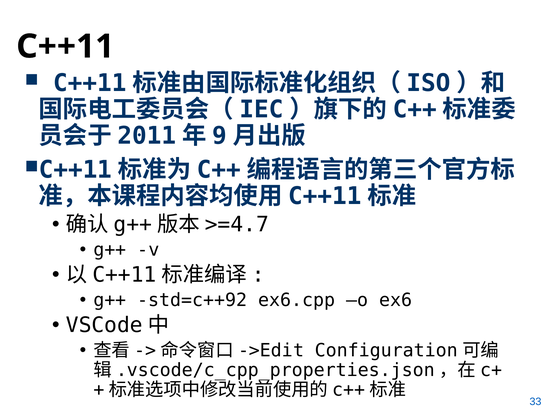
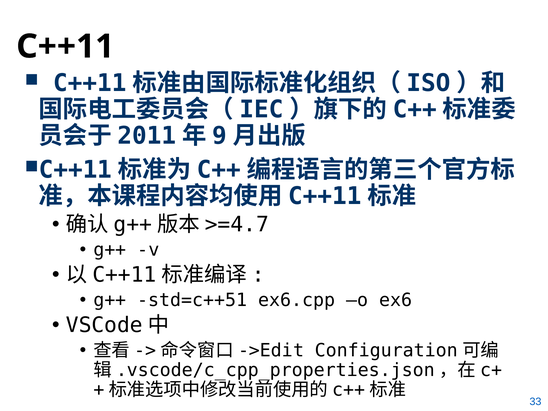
std=c++92: std=c++92 -> std=c++51
